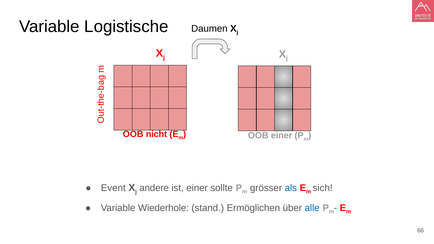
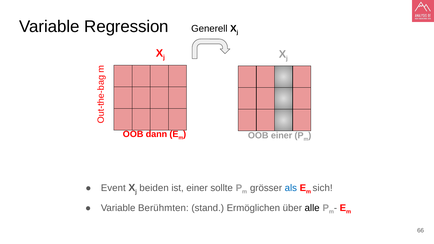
Logistische: Logistische -> Regression
Daumen: Daumen -> Generell
nicht: nicht -> dann
andere: andere -> beiden
Wiederhole: Wiederhole -> Berühmten
alle colour: blue -> black
